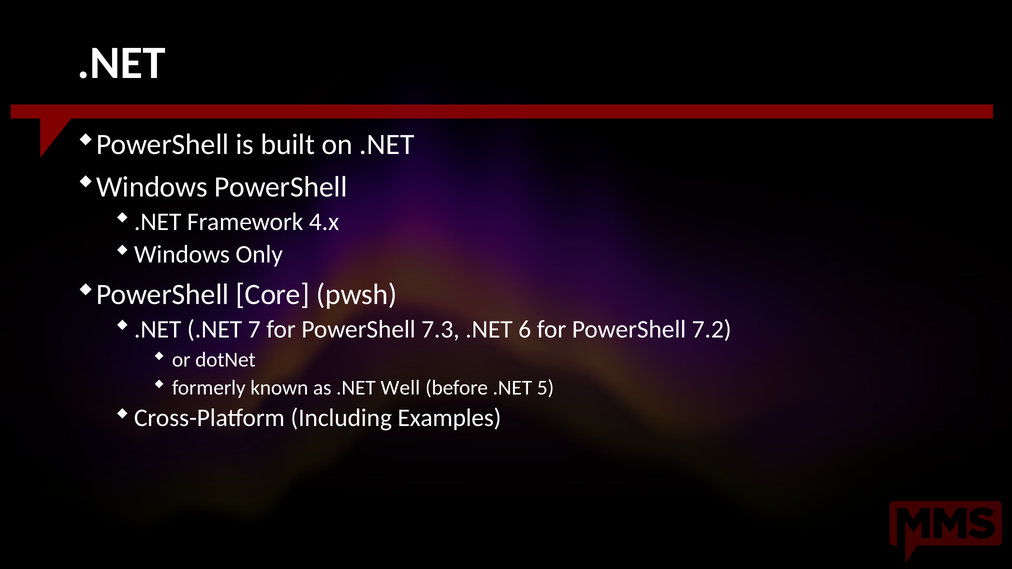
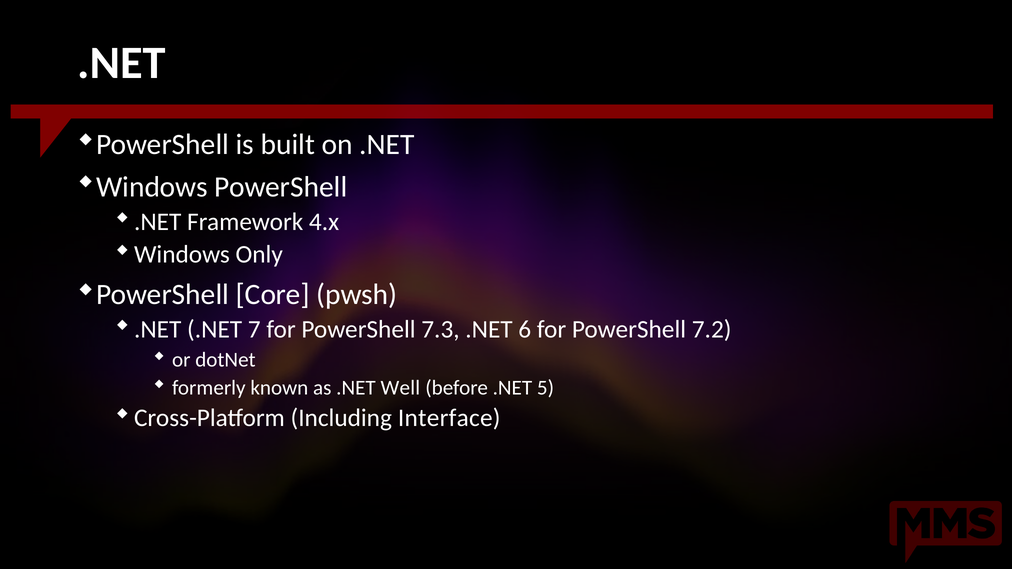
Examples: Examples -> Interface
